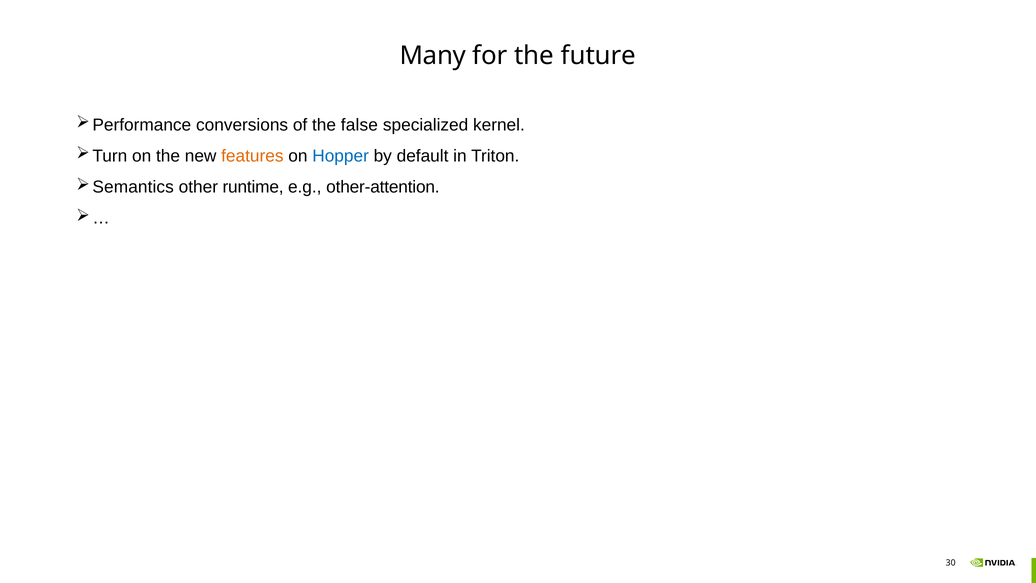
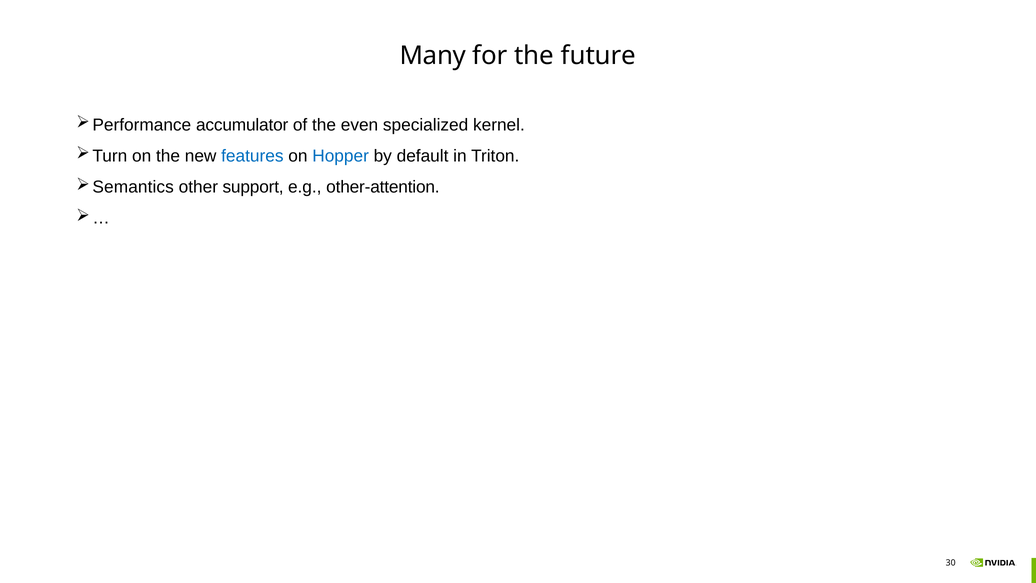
conversions: conversions -> accumulator
false: false -> even
features colour: orange -> blue
runtime: runtime -> support
